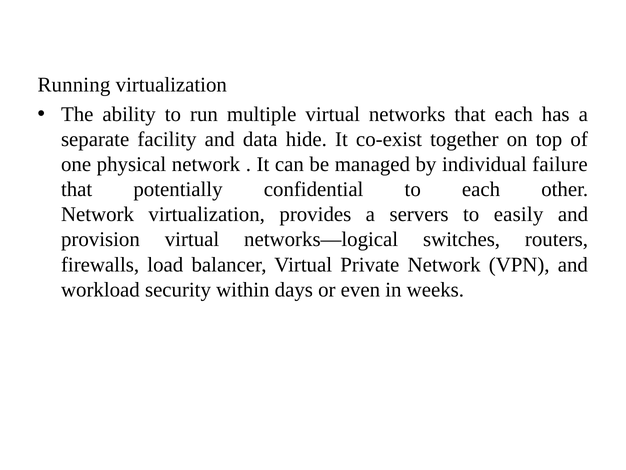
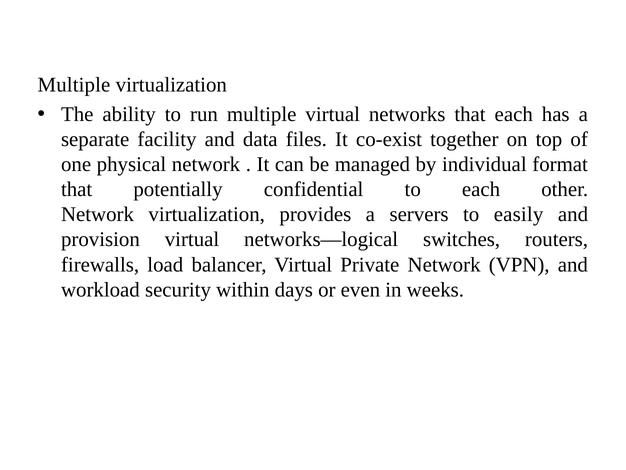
Running at (74, 85): Running -> Multiple
hide: hide -> files
failure: failure -> format
